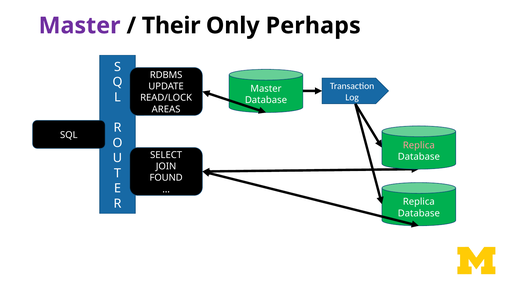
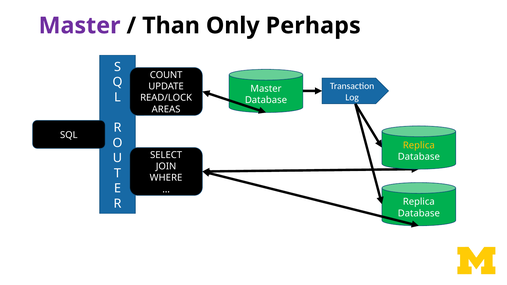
Their: Their -> Than
RDBMS: RDBMS -> COUNT
Replica at (419, 145) colour: pink -> yellow
FOUND: FOUND -> WHERE
